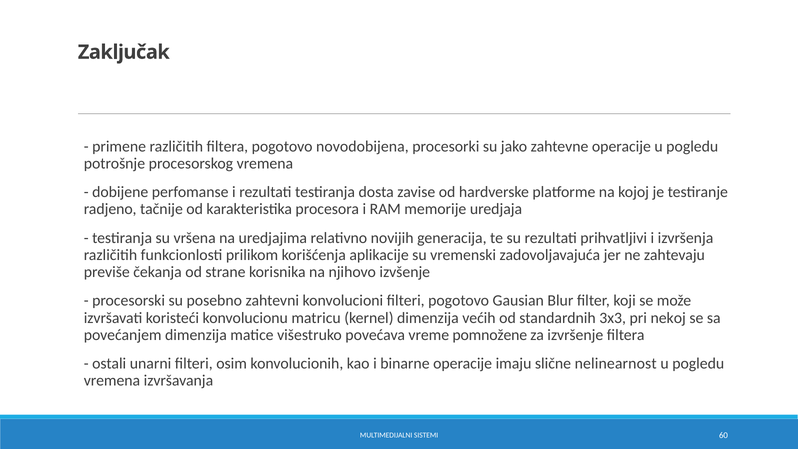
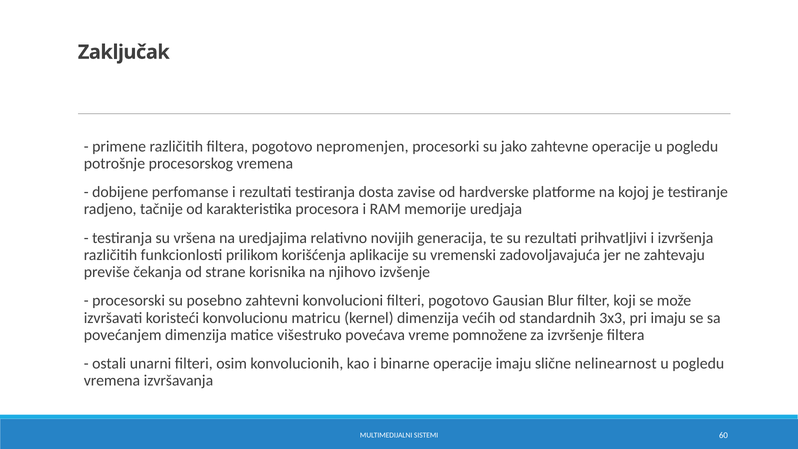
novodobijena: novodobijena -> nepromenjen
pri nekoj: nekoj -> imaju
